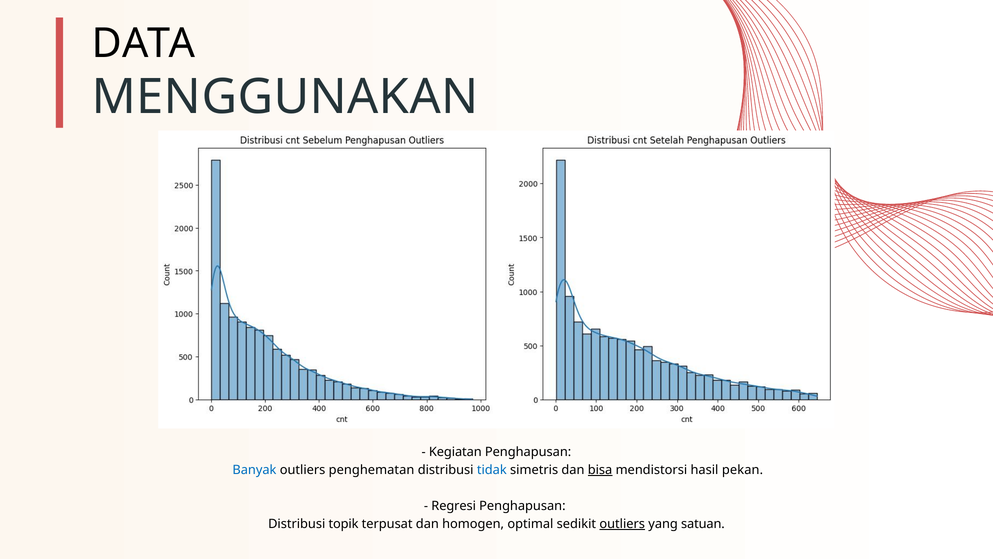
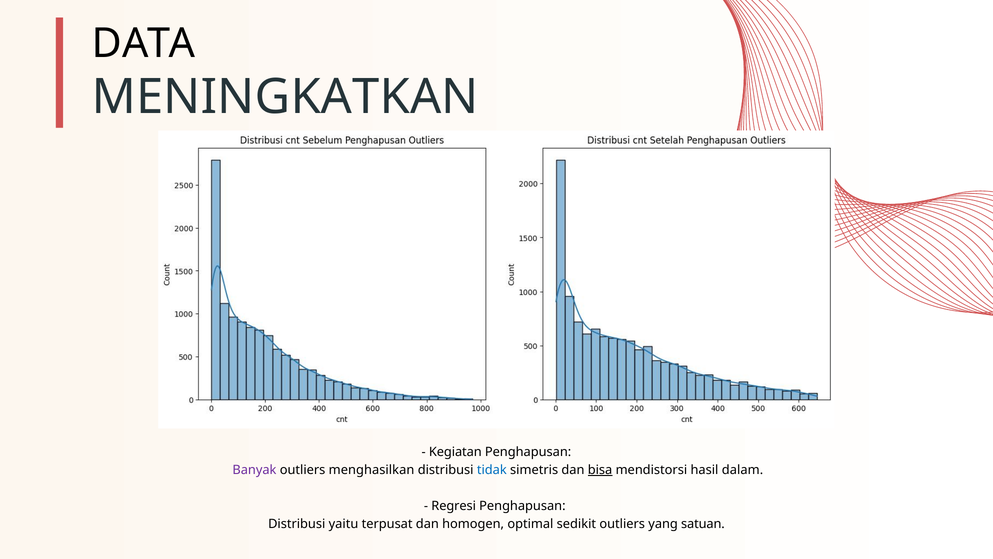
MENGGUNAKAN: MENGGUNAKAN -> MENINGKATKAN
Banyak colour: blue -> purple
penghematan: penghematan -> menghasilkan
pekan: pekan -> dalam
topik: topik -> yaitu
outliers at (622, 523) underline: present -> none
